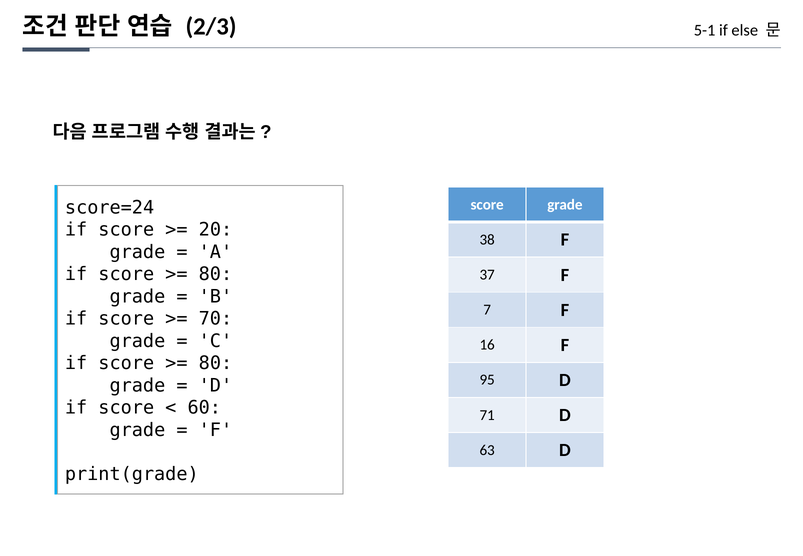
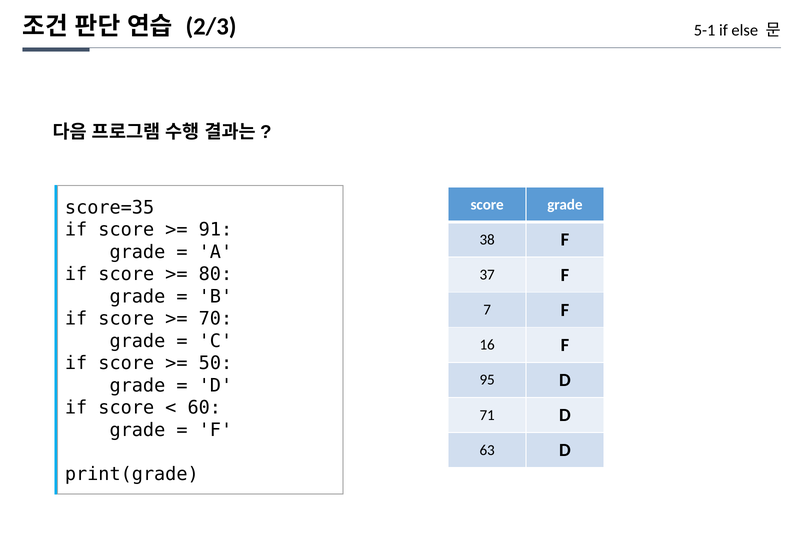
score=24: score=24 -> score=35
20: 20 -> 91
80 at (215, 363): 80 -> 50
